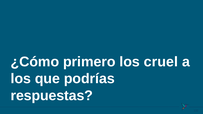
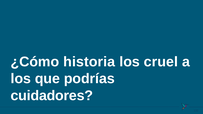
primero: primero -> historia
respuestas: respuestas -> cuidadores
